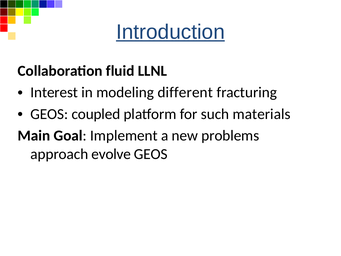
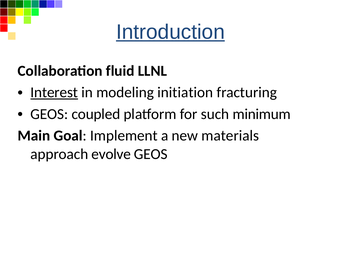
Interest underline: none -> present
different: different -> initiation
materials: materials -> minimum
problems: problems -> materials
